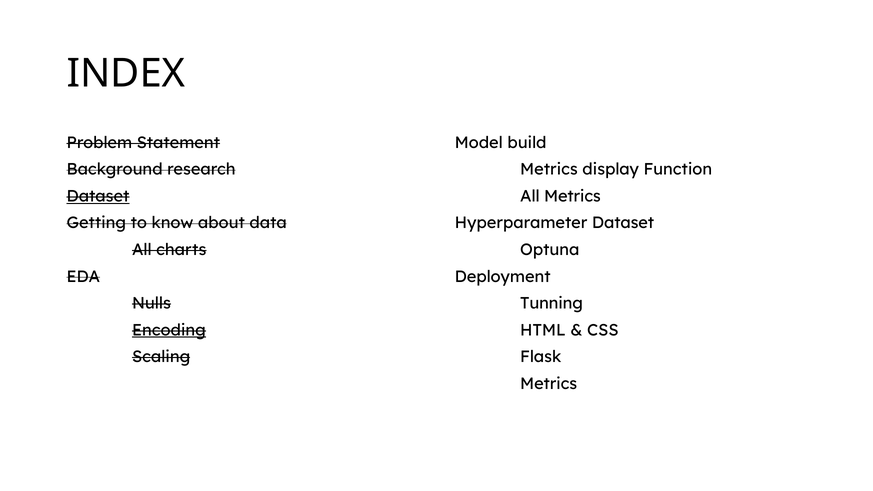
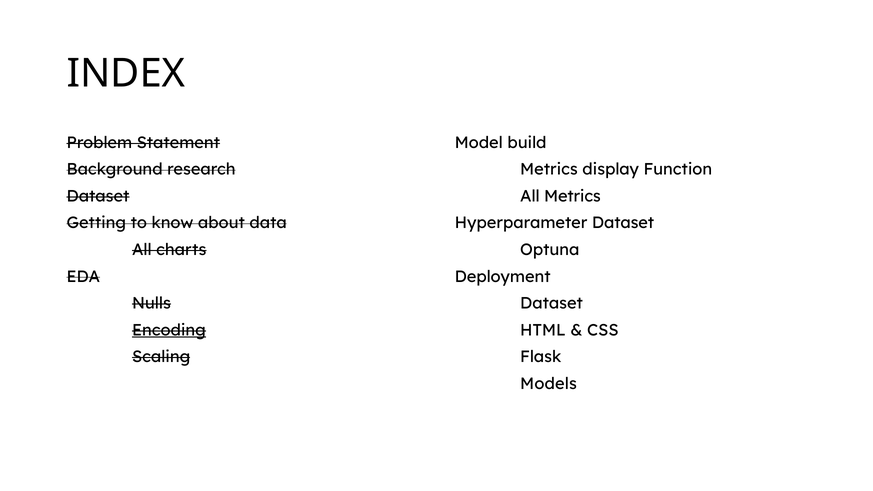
Dataset at (98, 196) underline: present -> none
Tunning at (552, 303): Tunning -> Dataset
Metrics at (549, 384): Metrics -> Models
